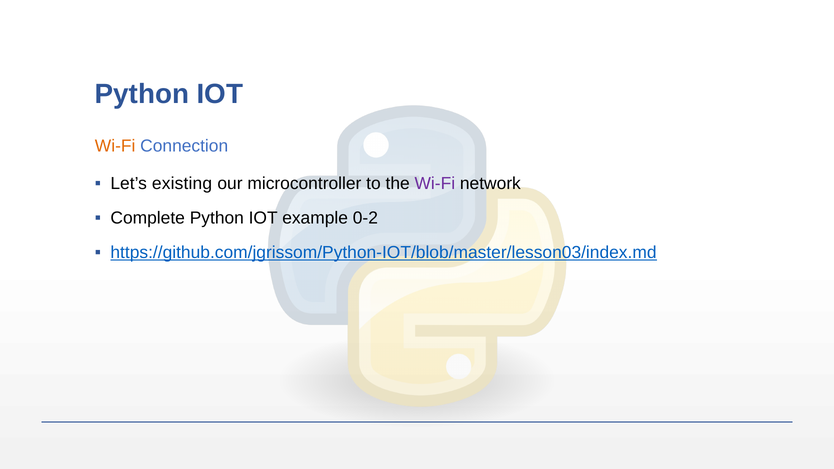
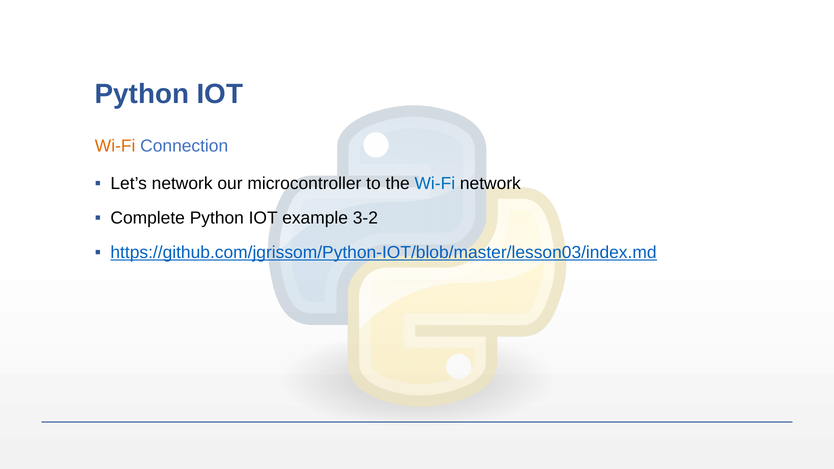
Let’s existing: existing -> network
Wi-Fi at (435, 184) colour: purple -> blue
0-2: 0-2 -> 3-2
